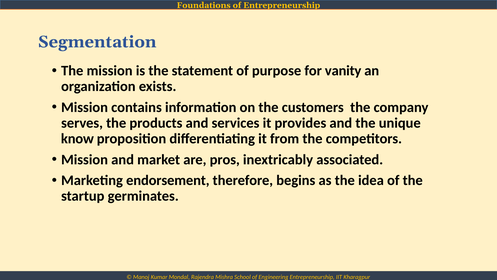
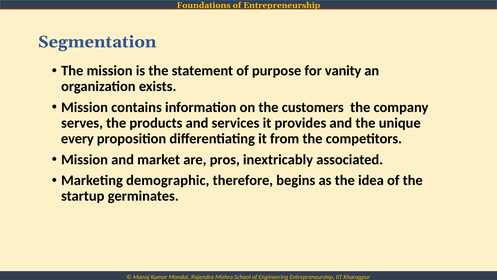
know: know -> every
endorsement: endorsement -> demographic
